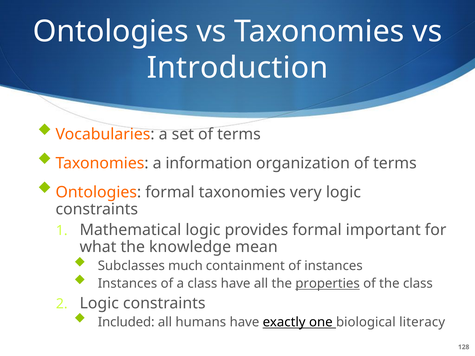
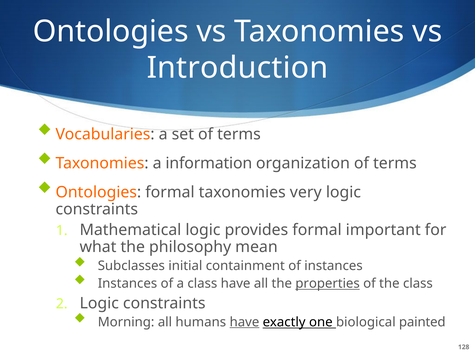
knowledge: knowledge -> philosophy
much: much -> initial
Included: Included -> Morning
have at (244, 322) underline: none -> present
literacy: literacy -> painted
